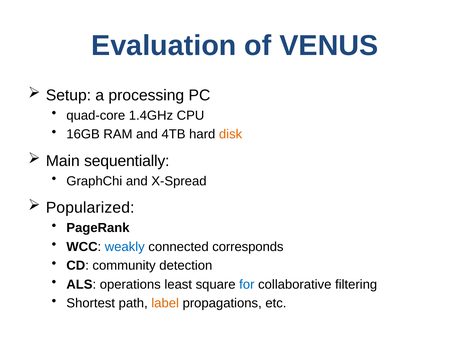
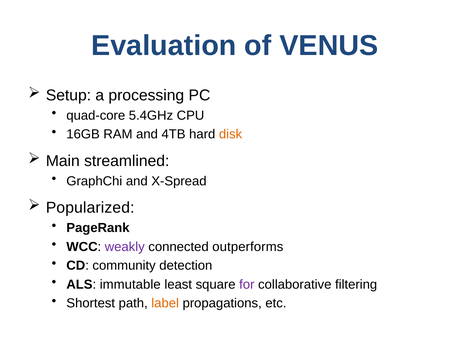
1.4GHz: 1.4GHz -> 5.4GHz
sequentially: sequentially -> streamlined
weakly colour: blue -> purple
corresponds: corresponds -> outperforms
operations: operations -> immutable
for colour: blue -> purple
